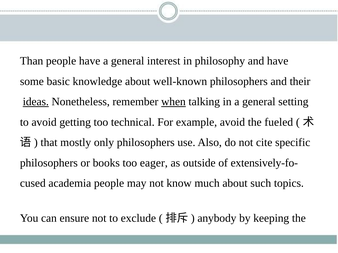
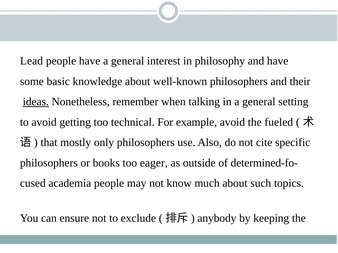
Than: Than -> Lead
when underline: present -> none
extensively-fo-: extensively-fo- -> determined-fo-
